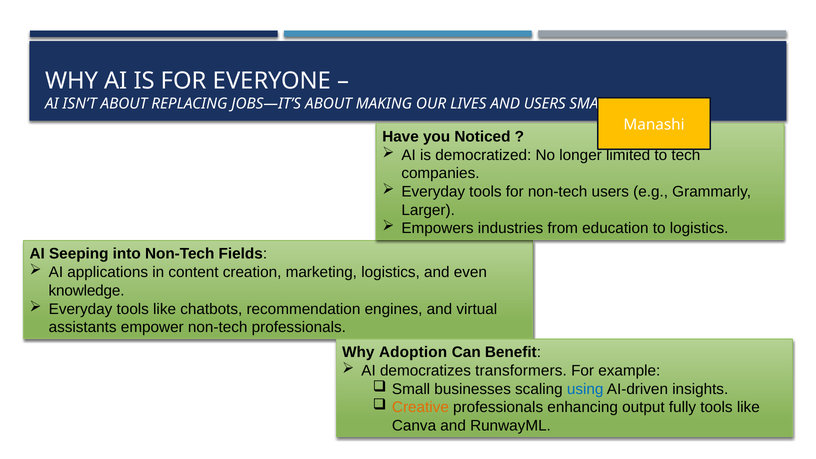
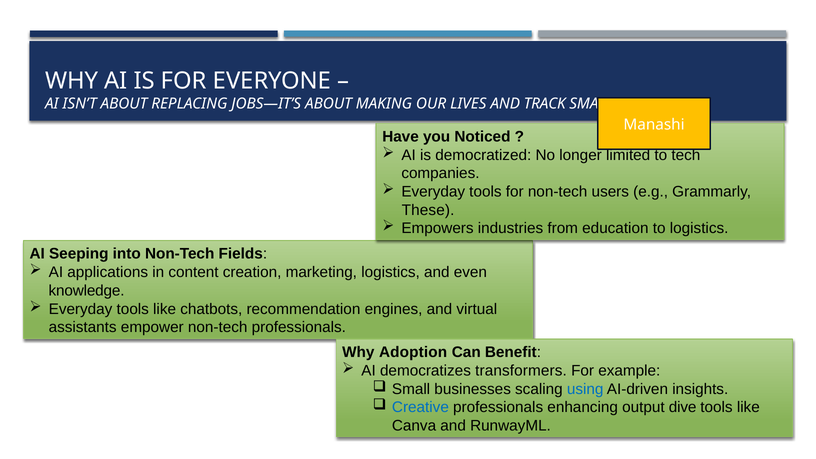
AND USERS: USERS -> TRACK
Larger: Larger -> These
Creative colour: orange -> blue
fully: fully -> dive
